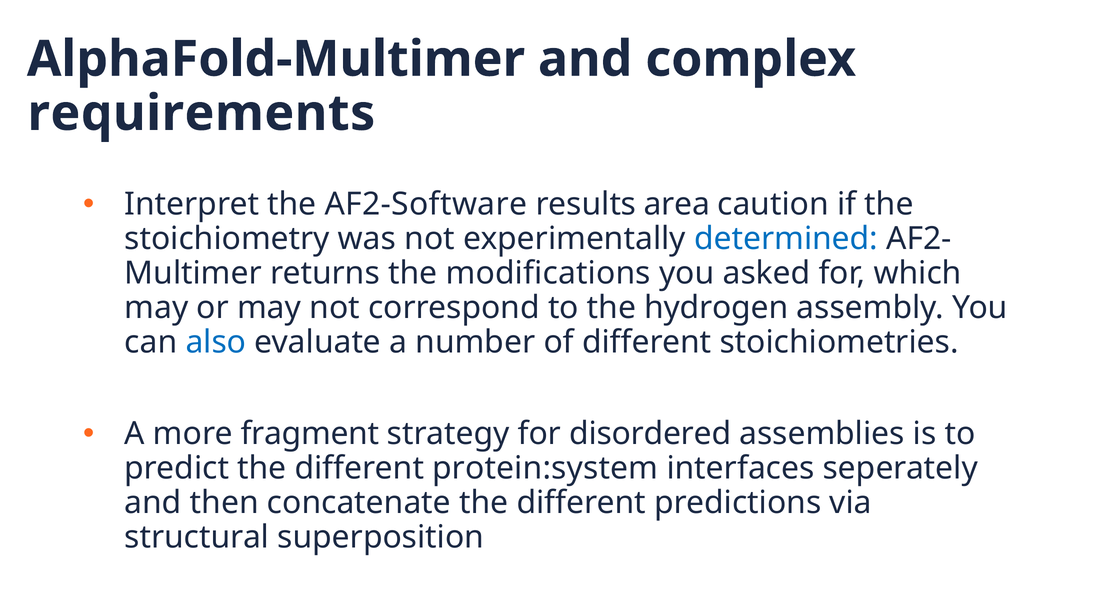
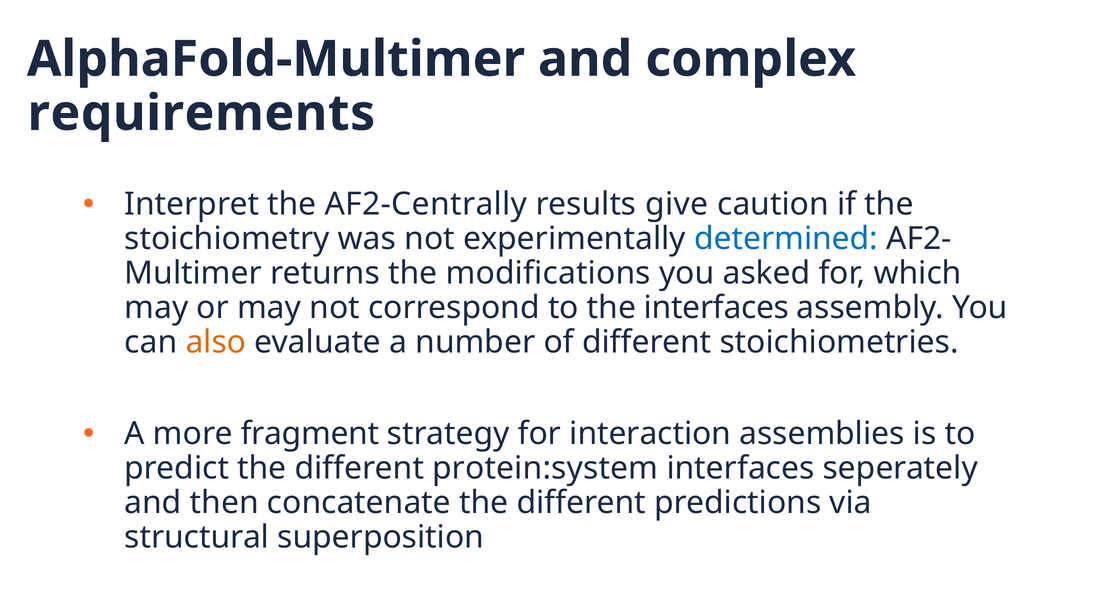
AF2-Software: AF2-Software -> AF2-Centrally
area: area -> give
the hydrogen: hydrogen -> interfaces
also colour: blue -> orange
disordered: disordered -> interaction
